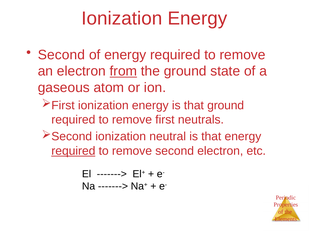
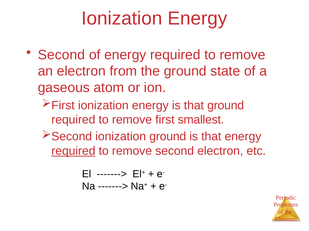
from underline: present -> none
neutrals: neutrals -> smallest
ionization neutral: neutral -> ground
